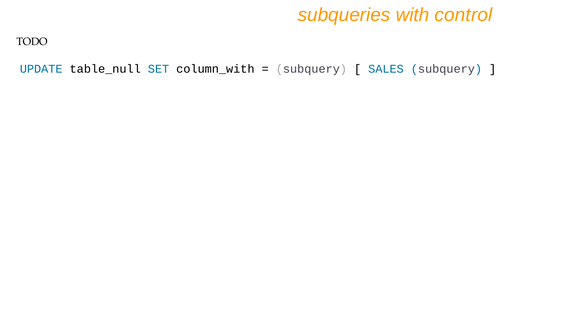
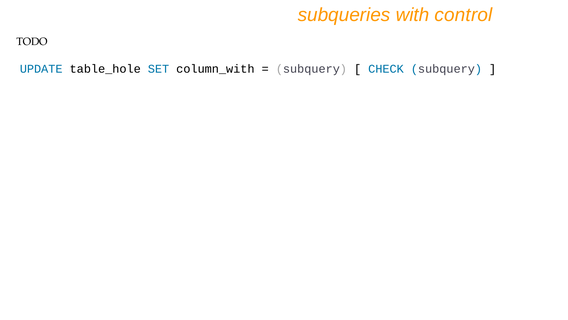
table_null: table_null -> table_hole
SALES: SALES -> CHECK
